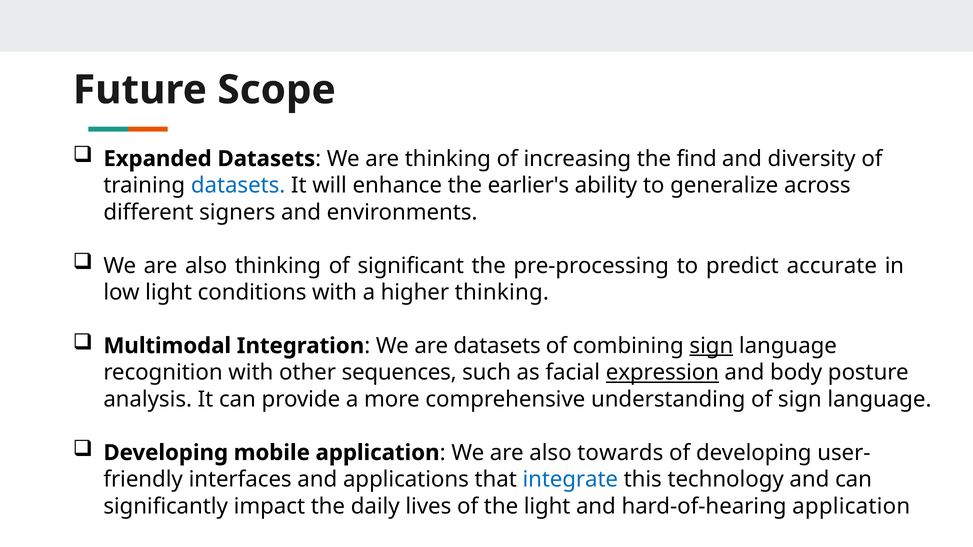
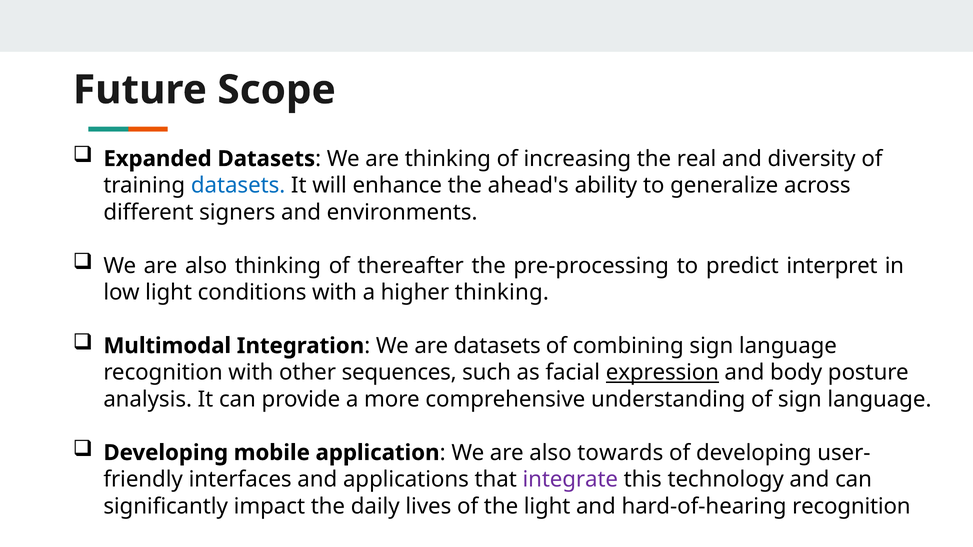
find: find -> real
earlier's: earlier's -> ahead's
significant: significant -> thereafter
accurate: accurate -> interpret
sign at (711, 346) underline: present -> none
integrate colour: blue -> purple
hard-of-hearing application: application -> recognition
